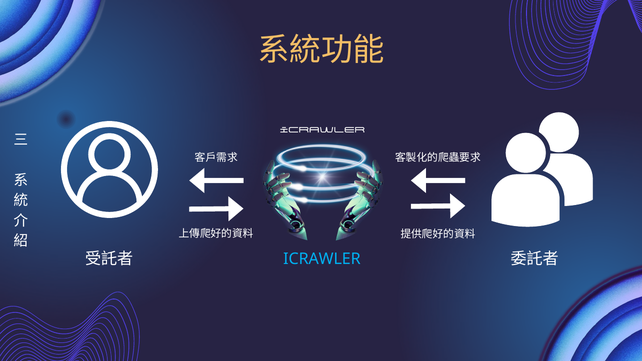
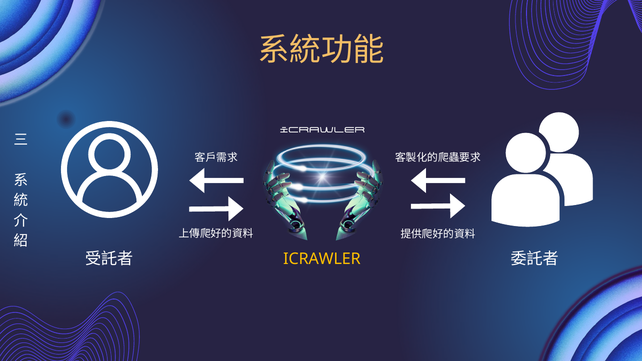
ICRAWLER colour: light blue -> yellow
